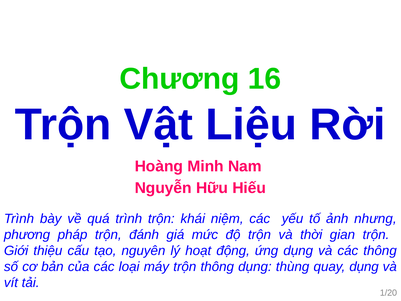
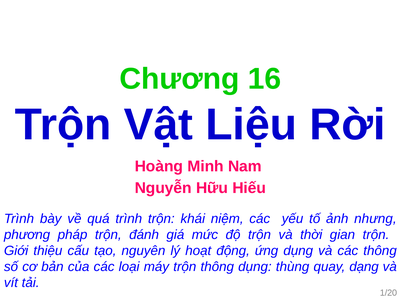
quay dụng: dụng -> dạng
